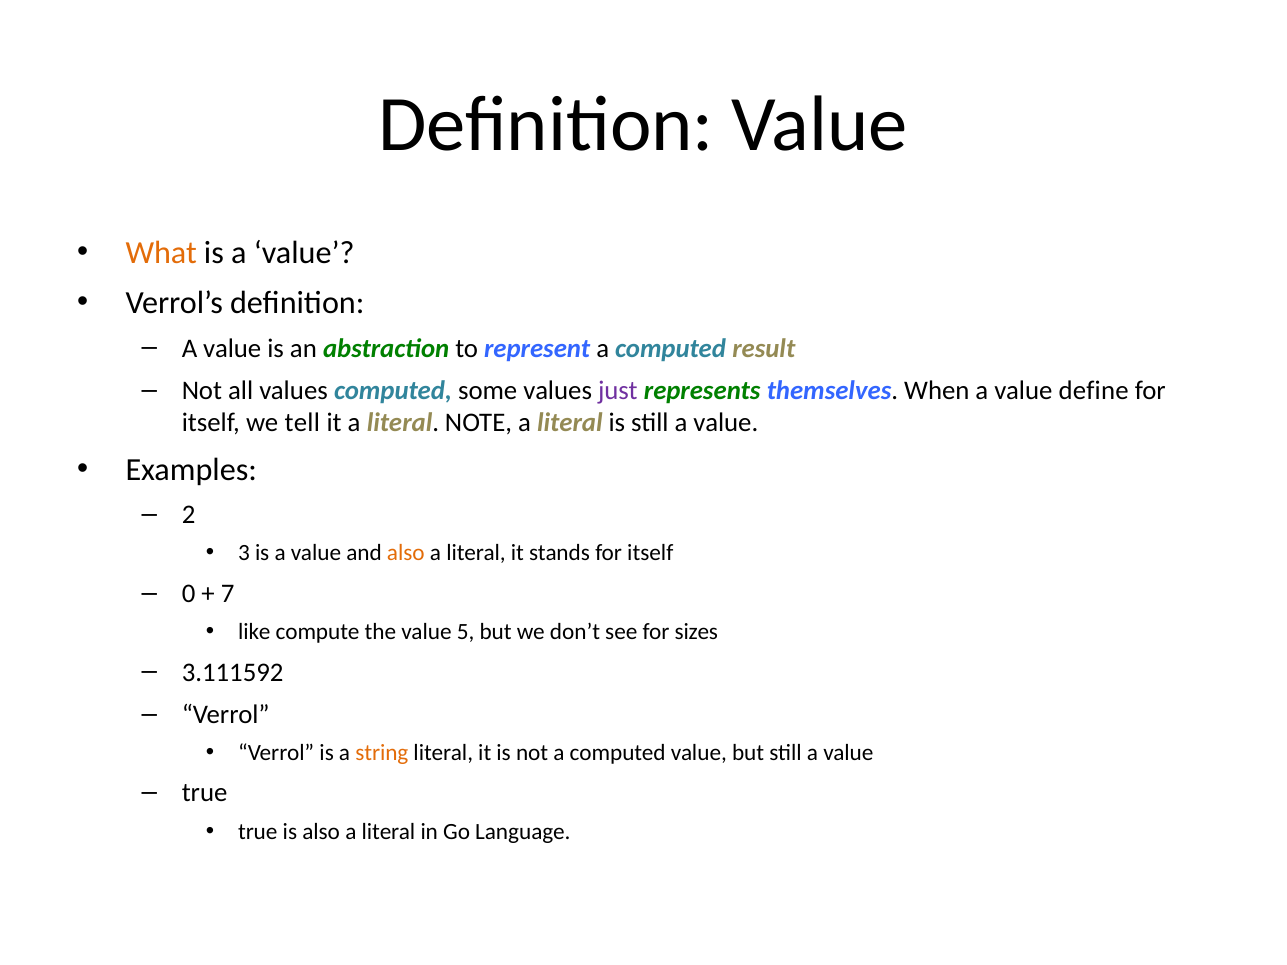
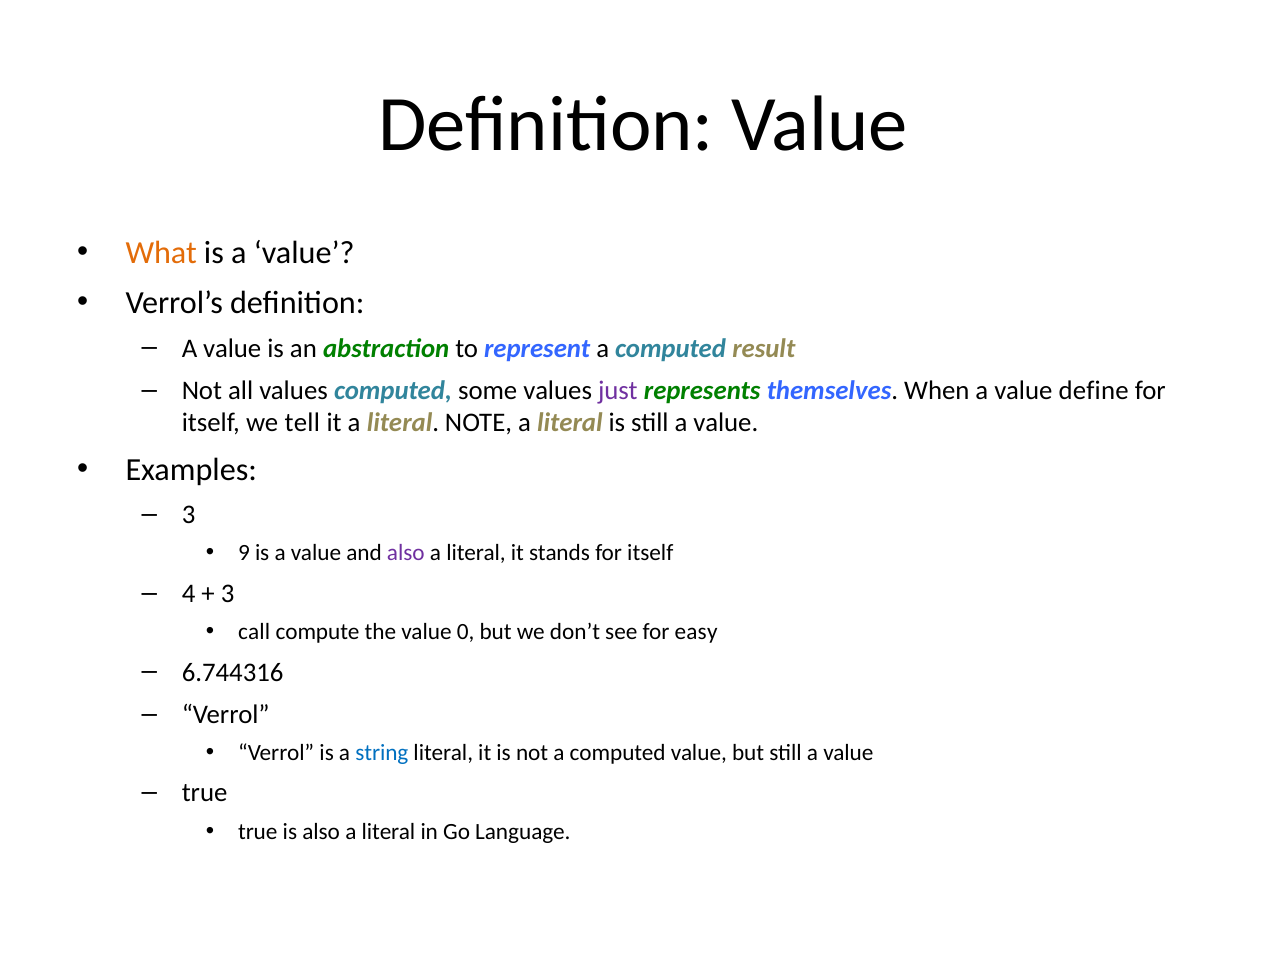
2 at (189, 515): 2 -> 3
3: 3 -> 9
also at (406, 553) colour: orange -> purple
0: 0 -> 4
7 at (228, 594): 7 -> 3
like: like -> call
5: 5 -> 0
sizes: sizes -> easy
3.111592: 3.111592 -> 6.744316
string colour: orange -> blue
